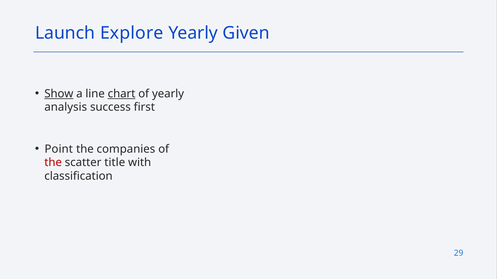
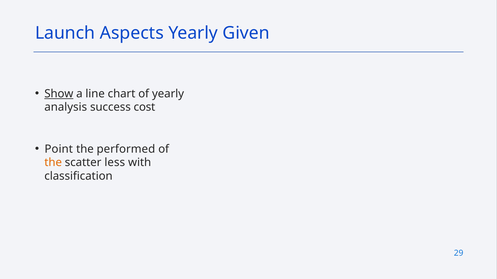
Explore: Explore -> Aspects
chart underline: present -> none
first: first -> cost
companies: companies -> performed
the at (53, 163) colour: red -> orange
title: title -> less
